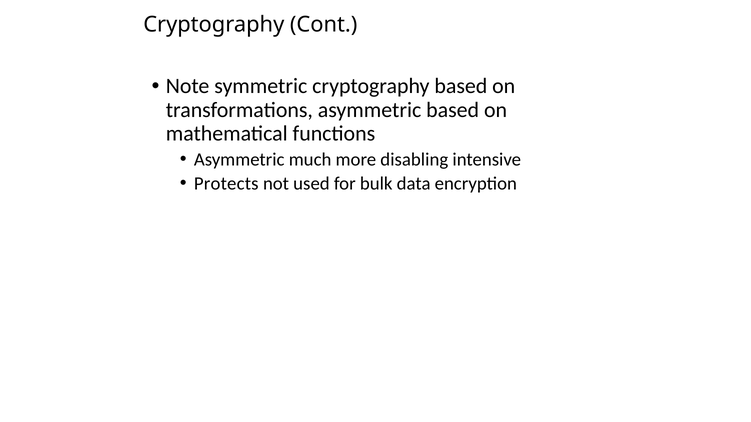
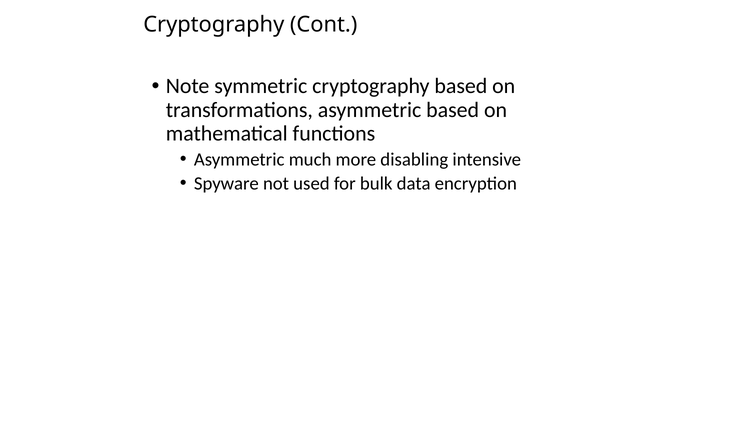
Protects: Protects -> Spyware
